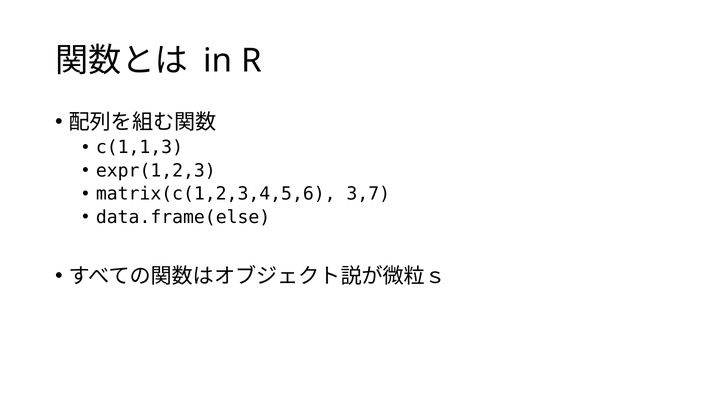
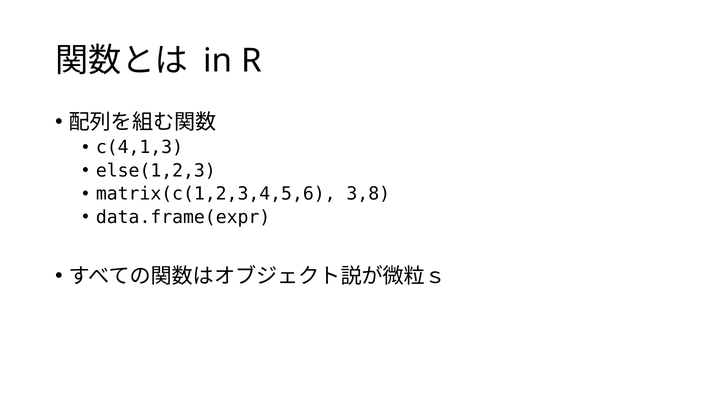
c(1,1,3: c(1,1,3 -> c(4,1,3
expr(1,2,3: expr(1,2,3 -> else(1,2,3
3,7: 3,7 -> 3,8
data.frame(else: data.frame(else -> data.frame(expr
